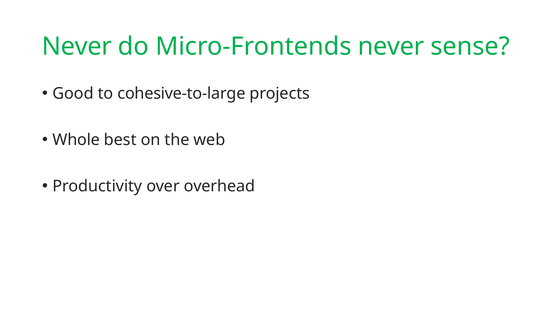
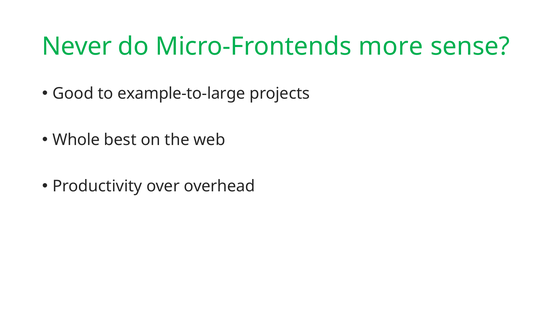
Micro-Frontends never: never -> more
cohesive-to-large: cohesive-to-large -> example-to-large
